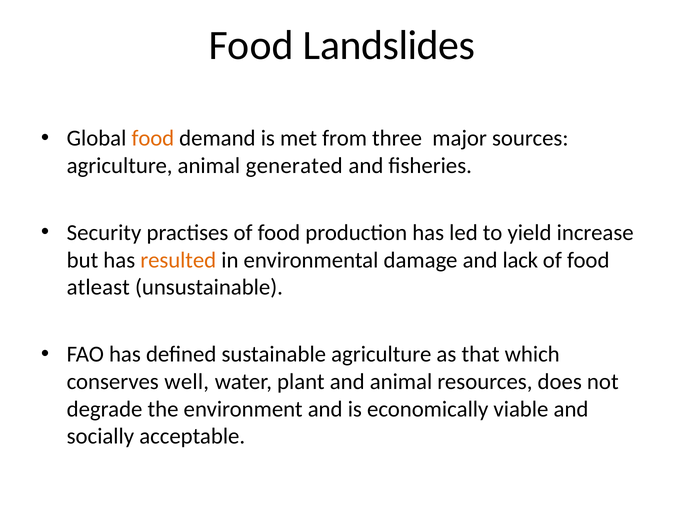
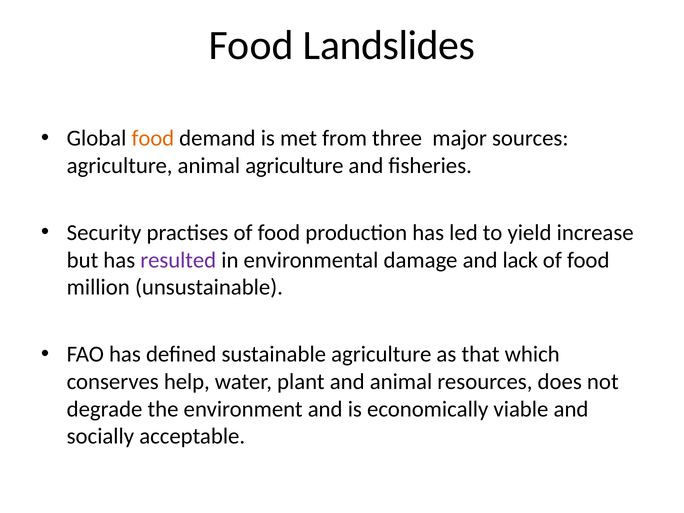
animal generated: generated -> agriculture
resulted colour: orange -> purple
atleast: atleast -> million
well: well -> help
